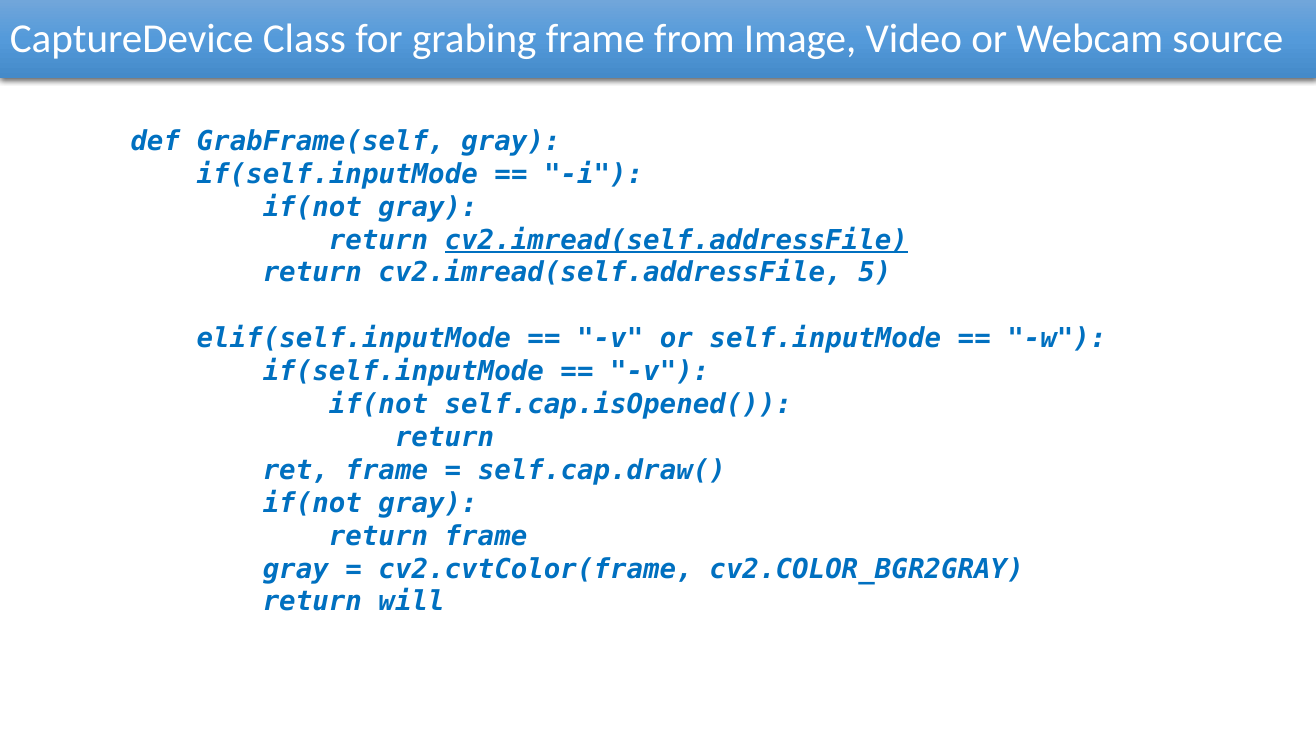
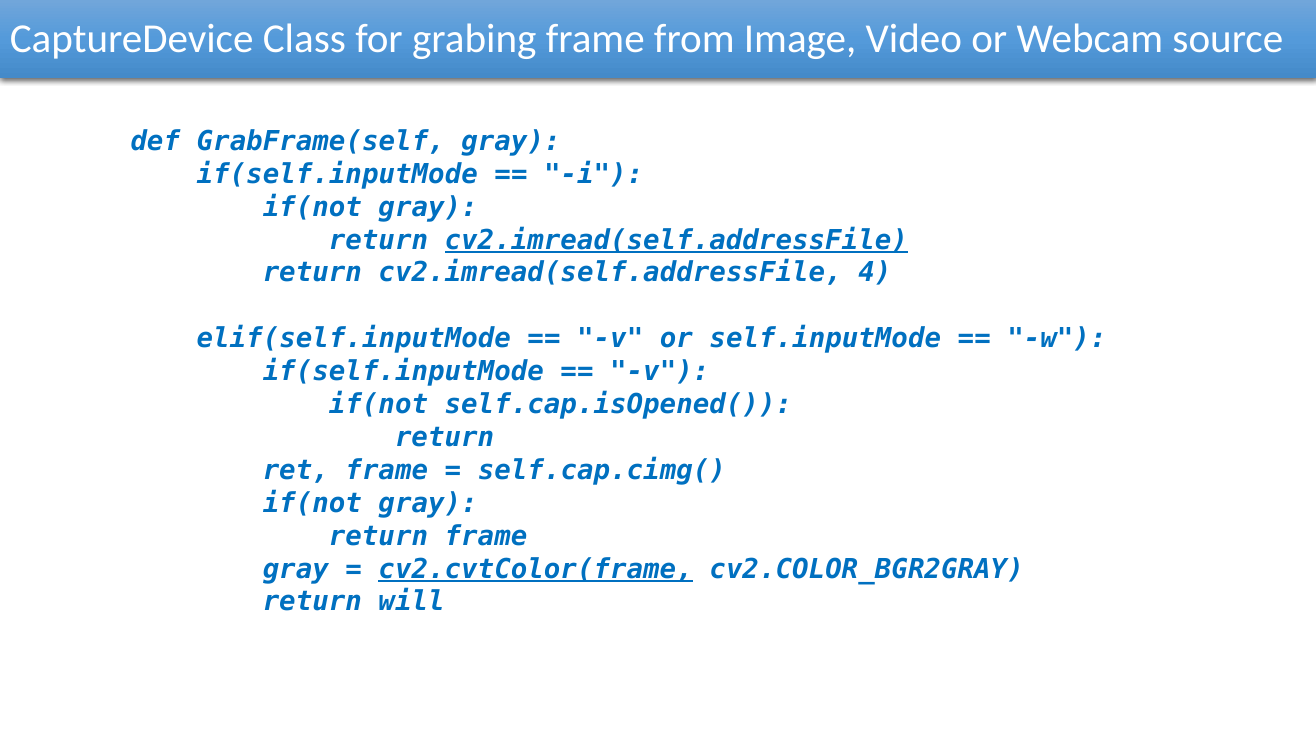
5: 5 -> 4
self.cap.draw(: self.cap.draw( -> self.cap.cimg(
cv2.cvtColor(frame underline: none -> present
